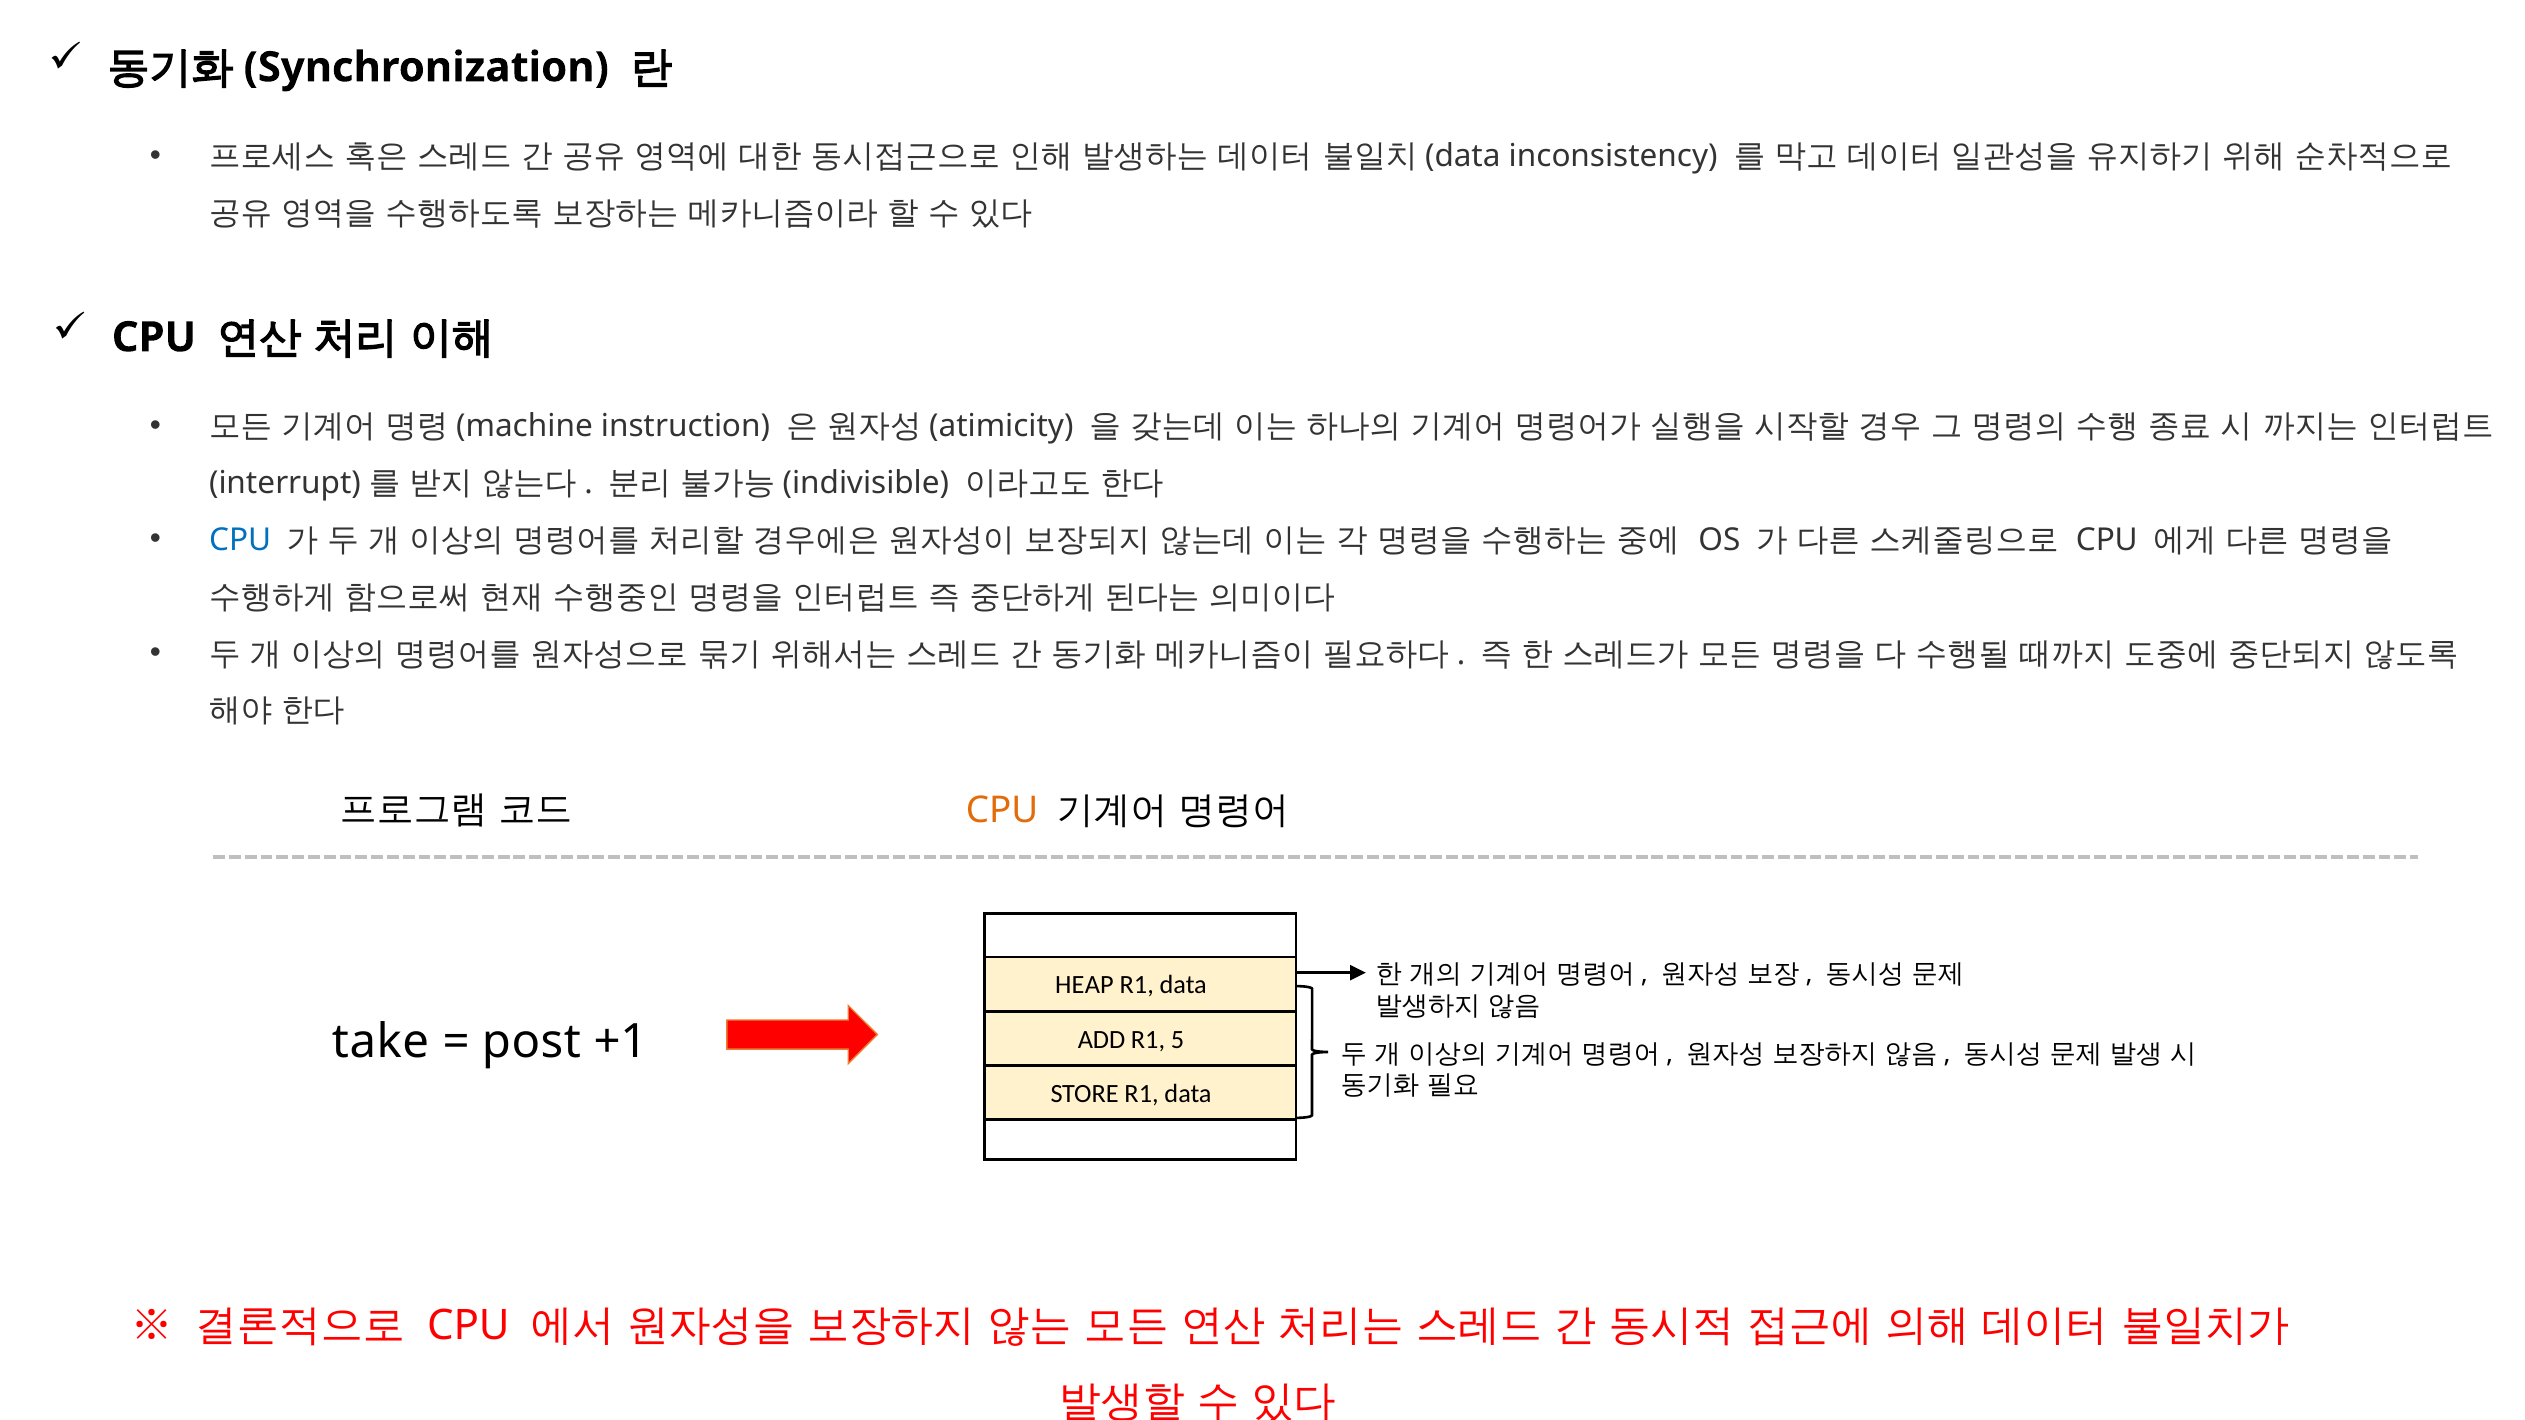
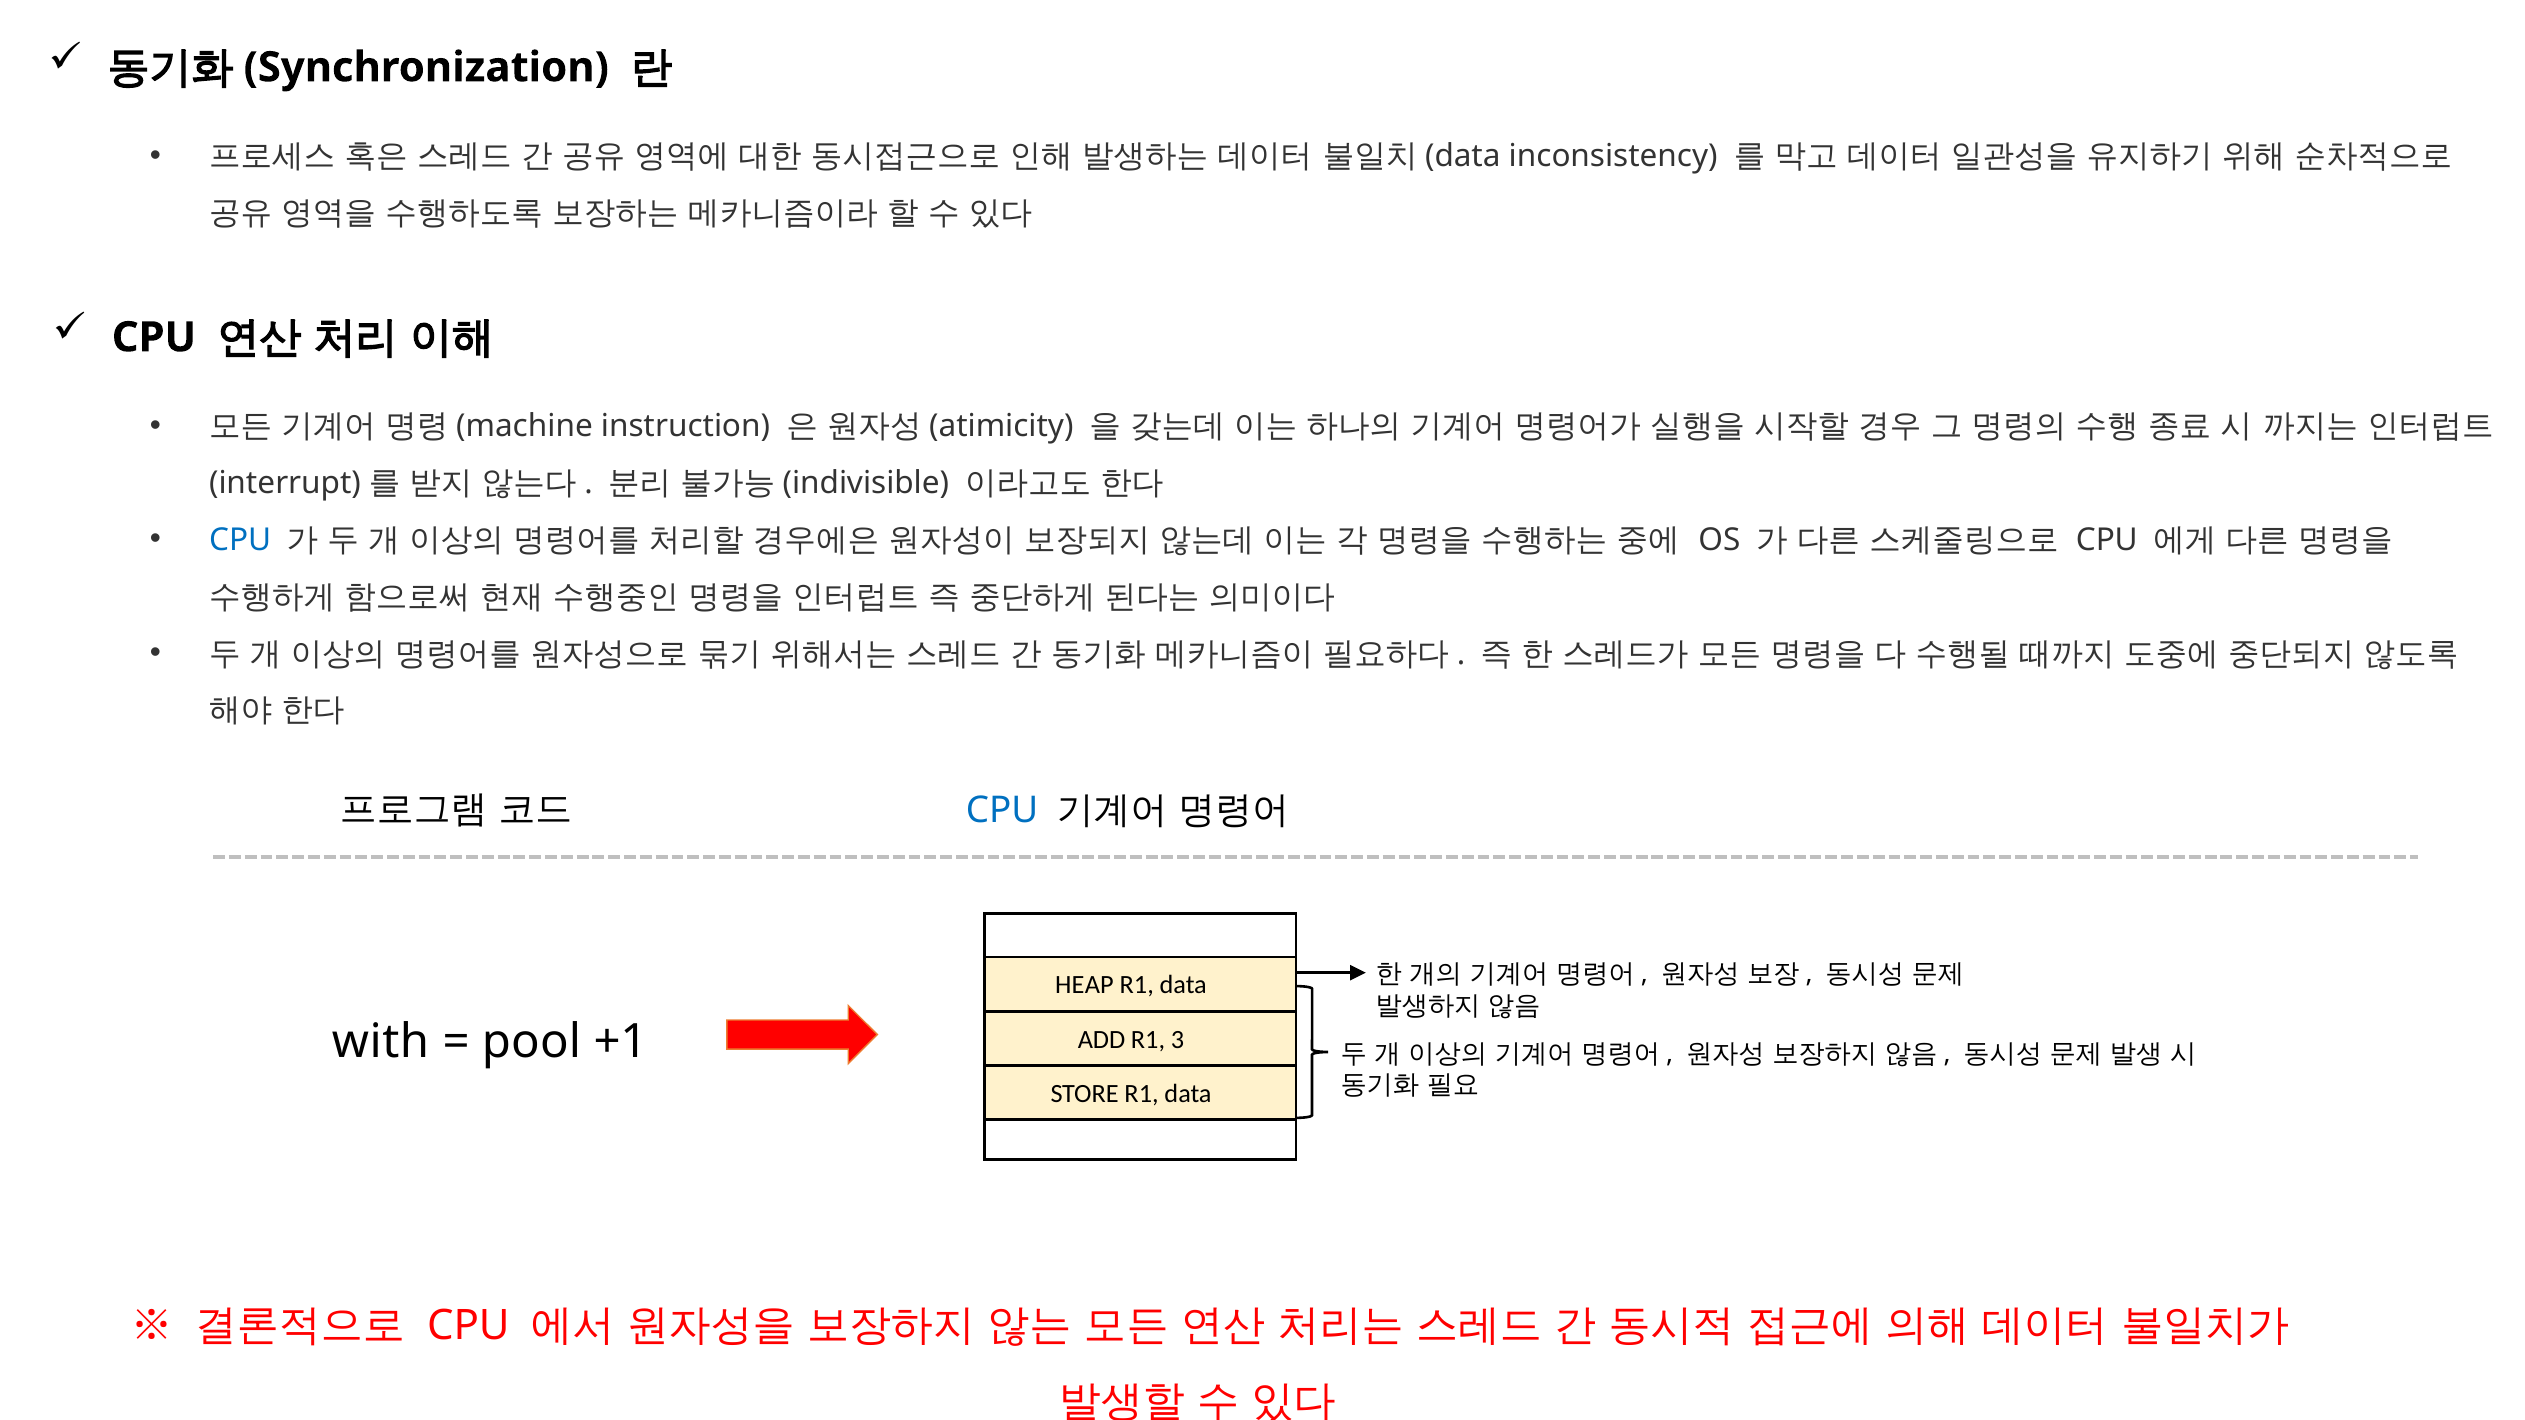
CPU at (1002, 811) colour: orange -> blue
take: take -> with
post: post -> pool
5: 5 -> 3
